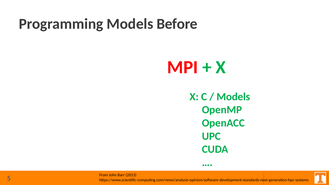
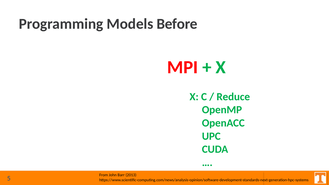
Models at (233, 97): Models -> Reduce
